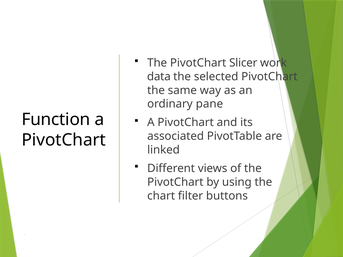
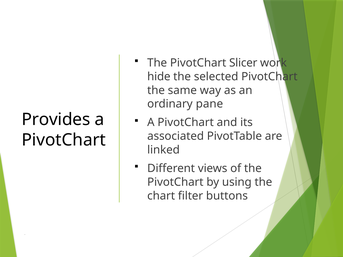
data: data -> hide
Function: Function -> Provides
